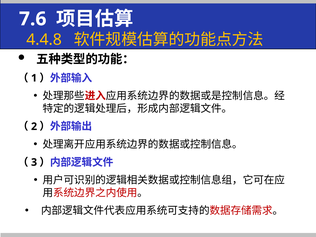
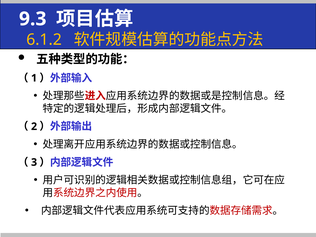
7.6: 7.6 -> 9.3
4.4.8: 4.4.8 -> 6.1.2
